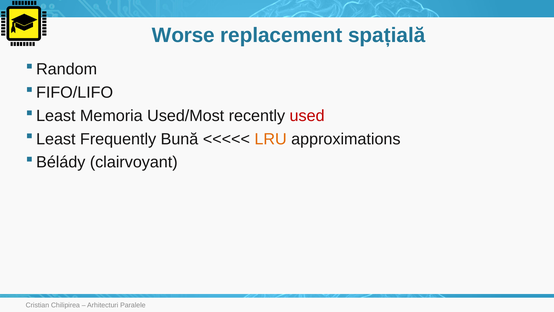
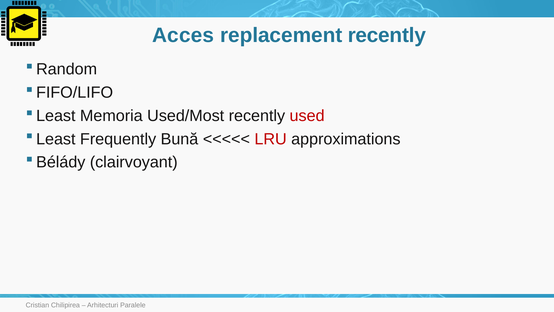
Worse: Worse -> Acces
replacement spațială: spațială -> recently
LRU colour: orange -> red
